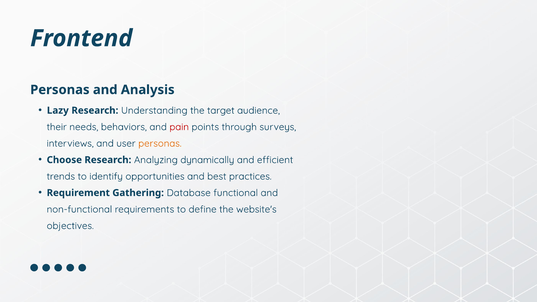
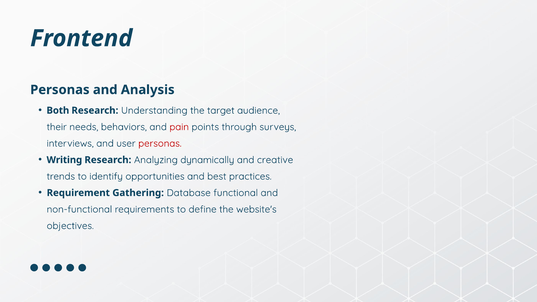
Lazy: Lazy -> Both
personas at (160, 143) colour: orange -> red
Choose: Choose -> Writing
efficient: efficient -> creative
